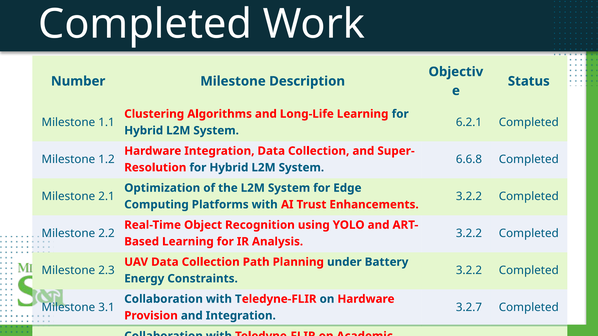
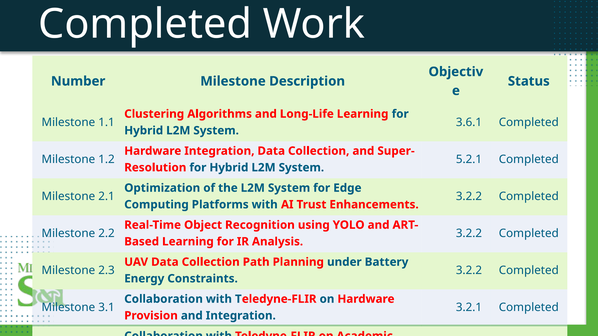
6.2.1: 6.2.1 -> 3.6.1
6.6.8: 6.6.8 -> 5.2.1
3.2.7: 3.2.7 -> 3.2.1
